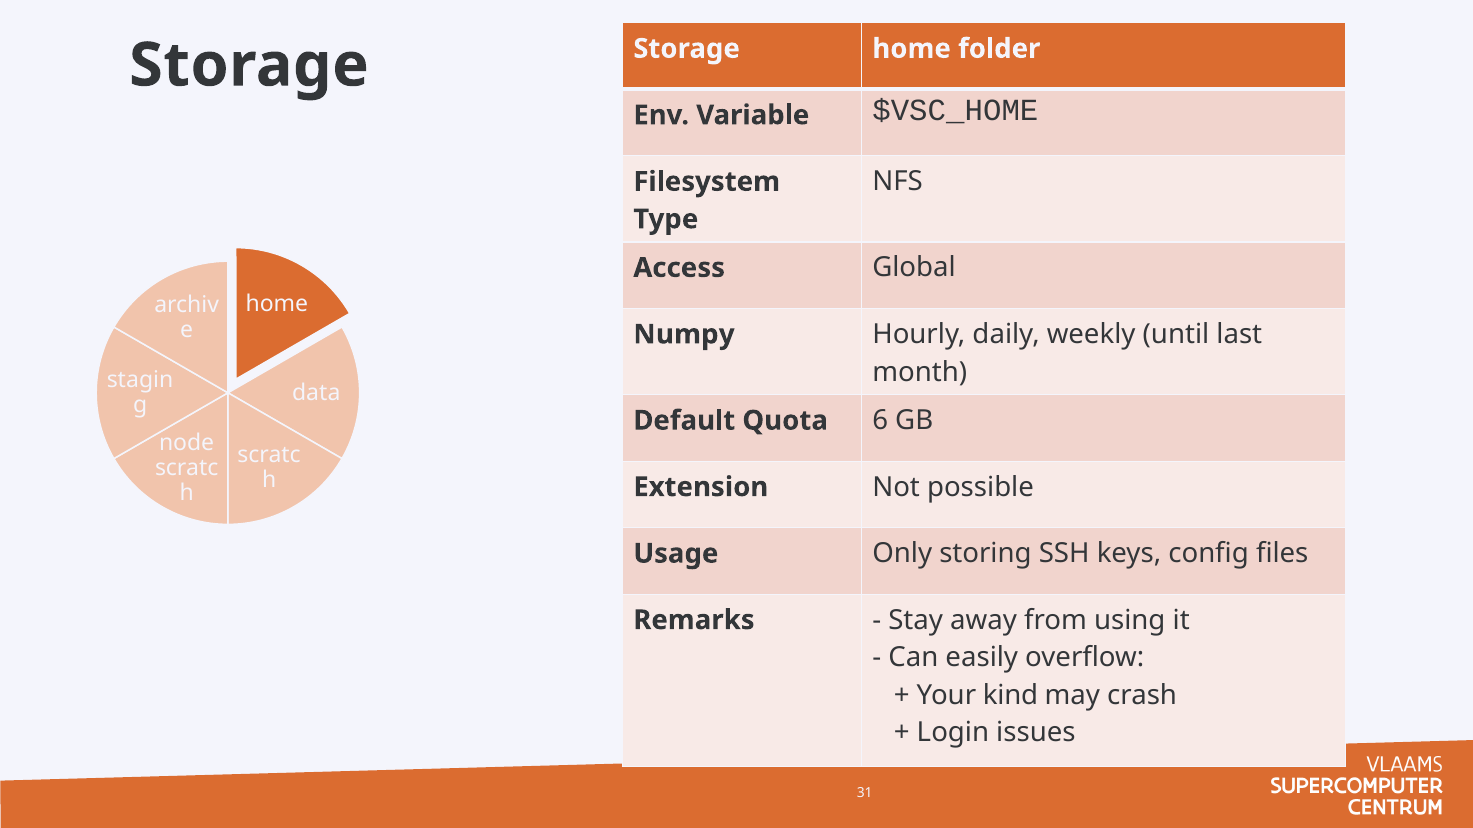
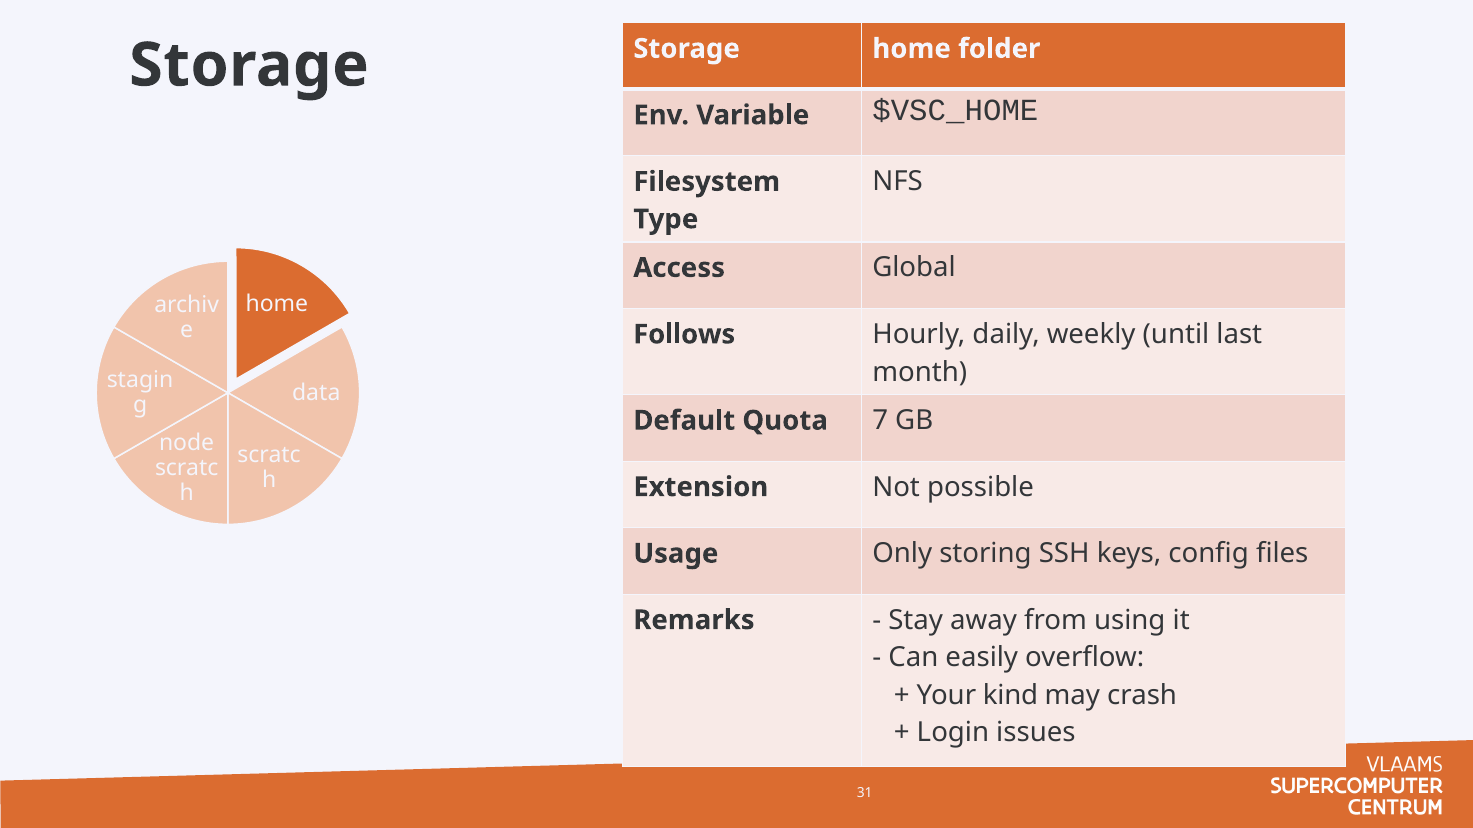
Numpy: Numpy -> Follows
6: 6 -> 7
